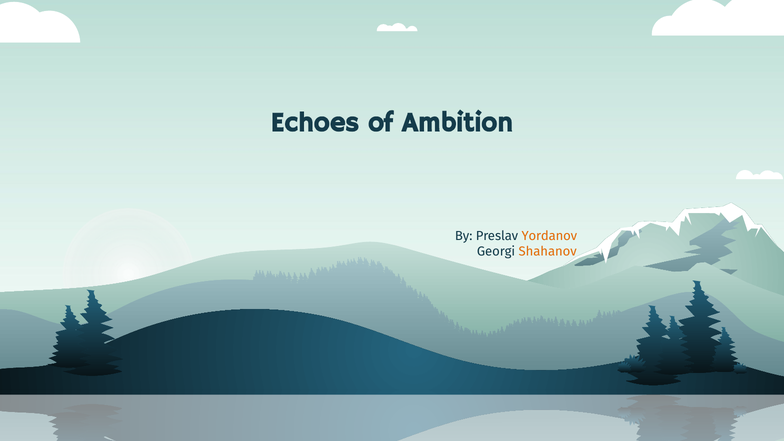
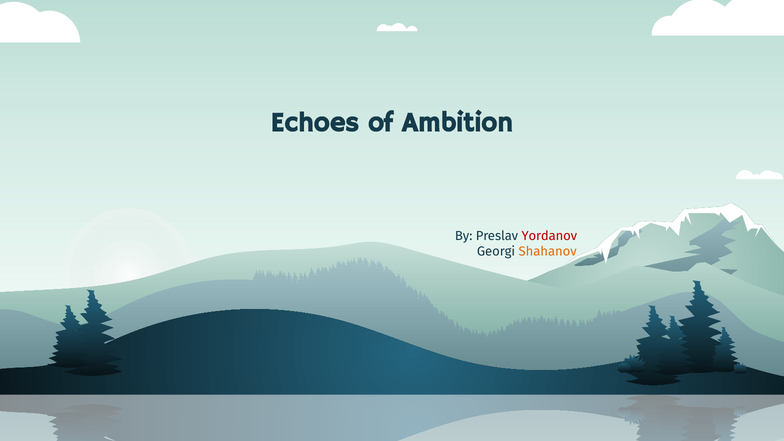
Yordanov colour: orange -> red
